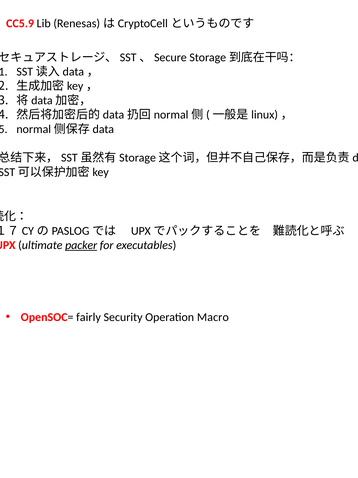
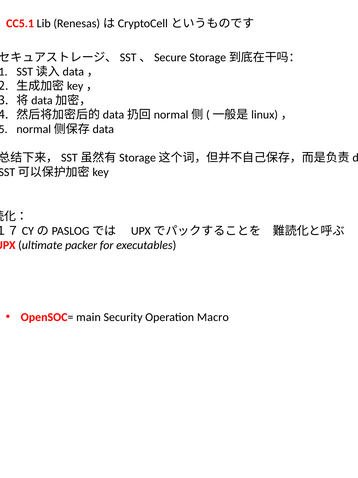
CC5.9: CC5.9 -> CC5.1
packer underline: present -> none
fairly: fairly -> main
